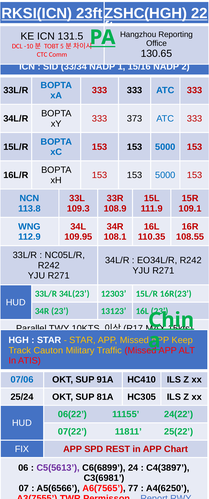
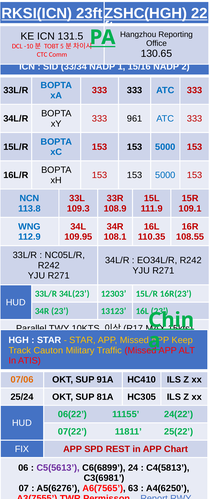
373: 373 -> 961
07/06 colour: blue -> orange
C4(3897: C4(3897 -> C4(5813
A5(6566: A5(6566 -> A5(6276
77: 77 -> 63
